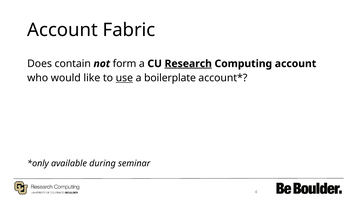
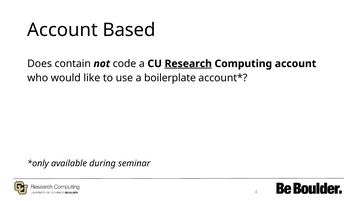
Fabric: Fabric -> Based
form: form -> code
use underline: present -> none
